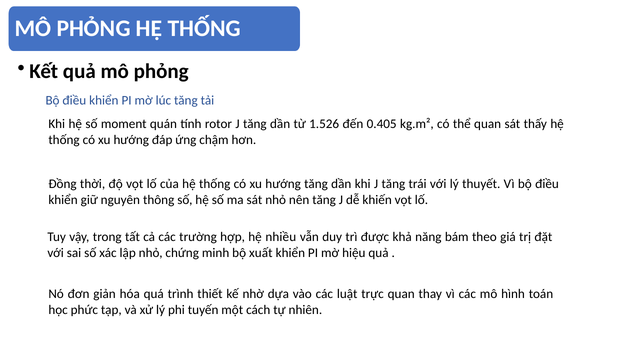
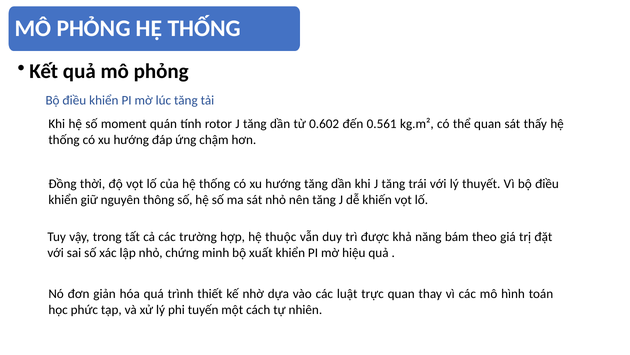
1.526: 1.526 -> 0.602
0.405: 0.405 -> 0.561
nhiều: nhiều -> thuộc
